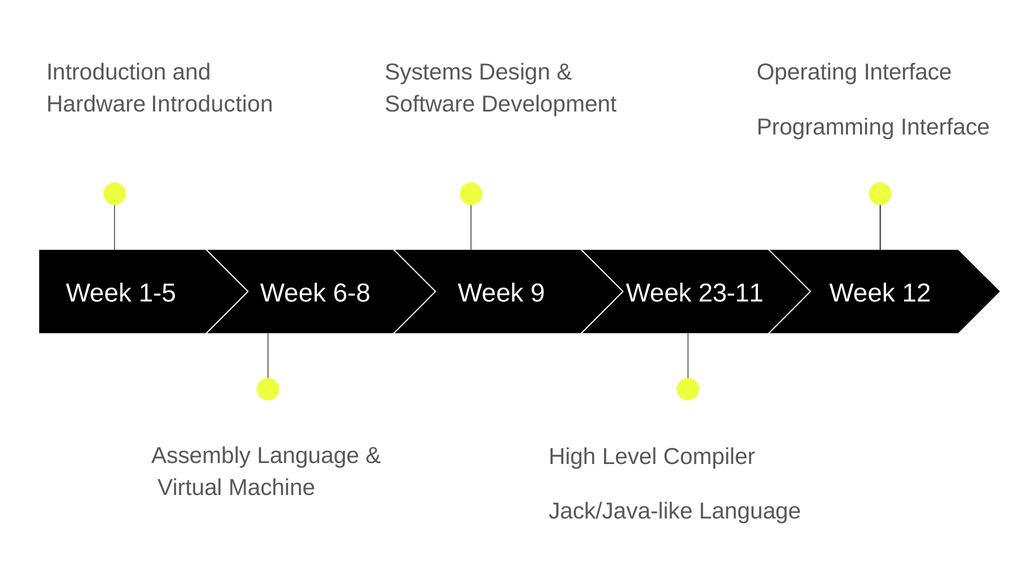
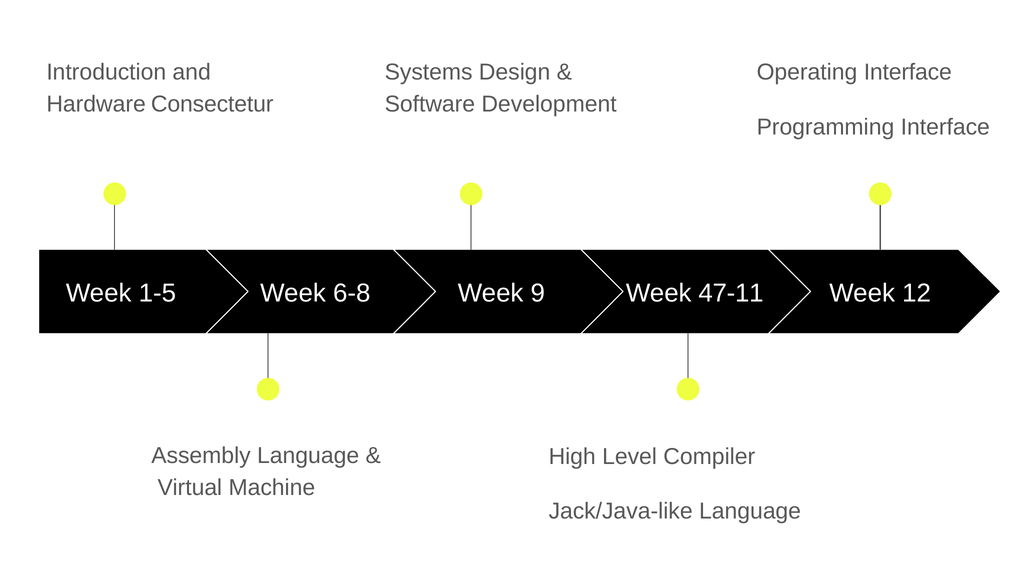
Hardware Introduction: Introduction -> Consectetur
23-11: 23-11 -> 47-11
